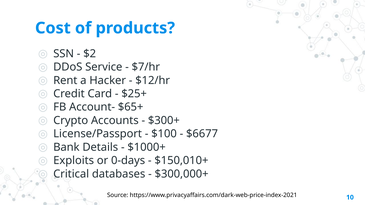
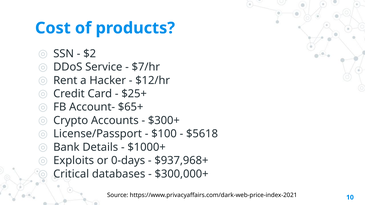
$6677: $6677 -> $5618
$150,010+: $150,010+ -> $937,968+
